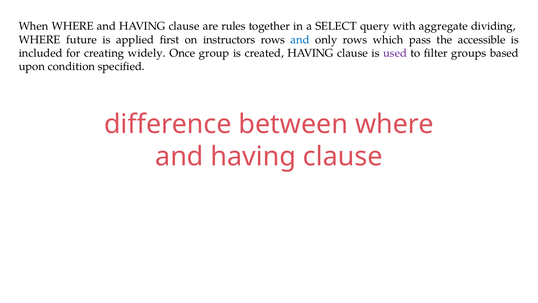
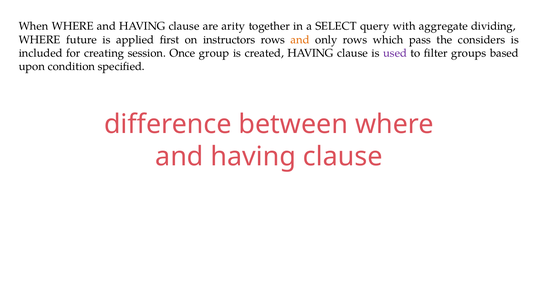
rules: rules -> arity
and at (300, 40) colour: blue -> orange
accessible: accessible -> considers
widely: widely -> session
